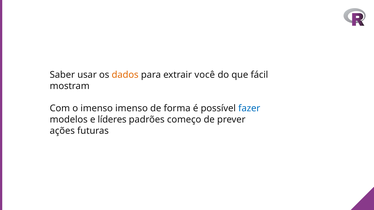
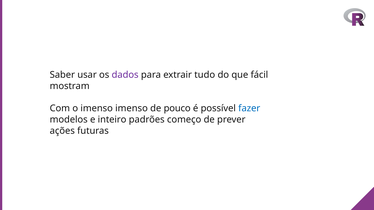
dados colour: orange -> purple
você: você -> tudo
forma: forma -> pouco
líderes: líderes -> inteiro
